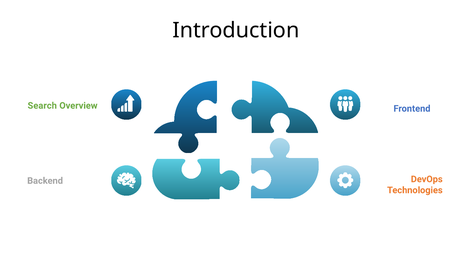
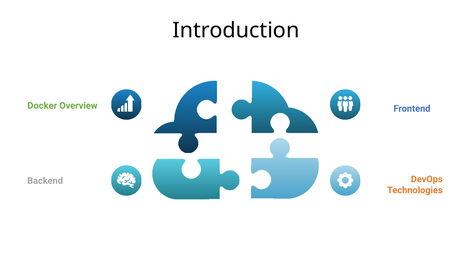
Search: Search -> Docker
